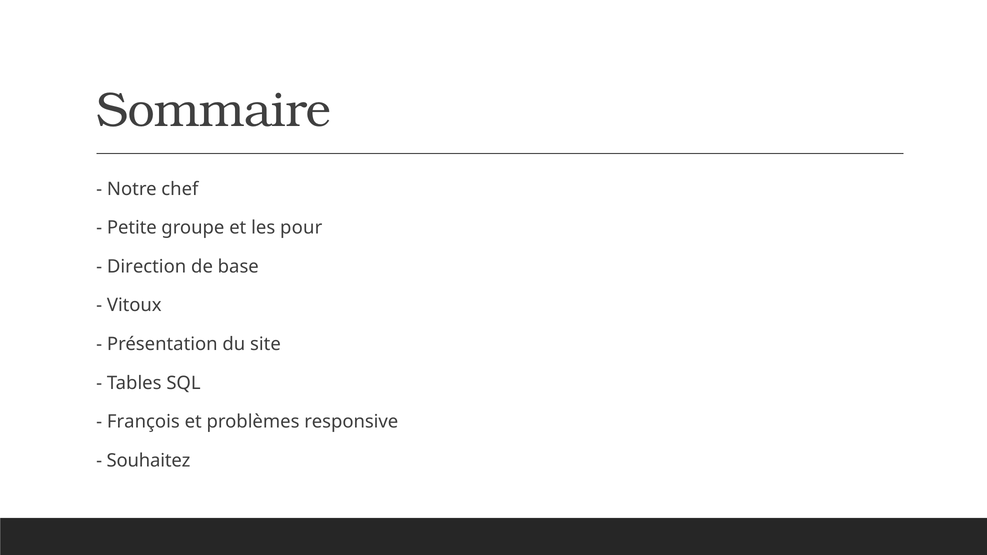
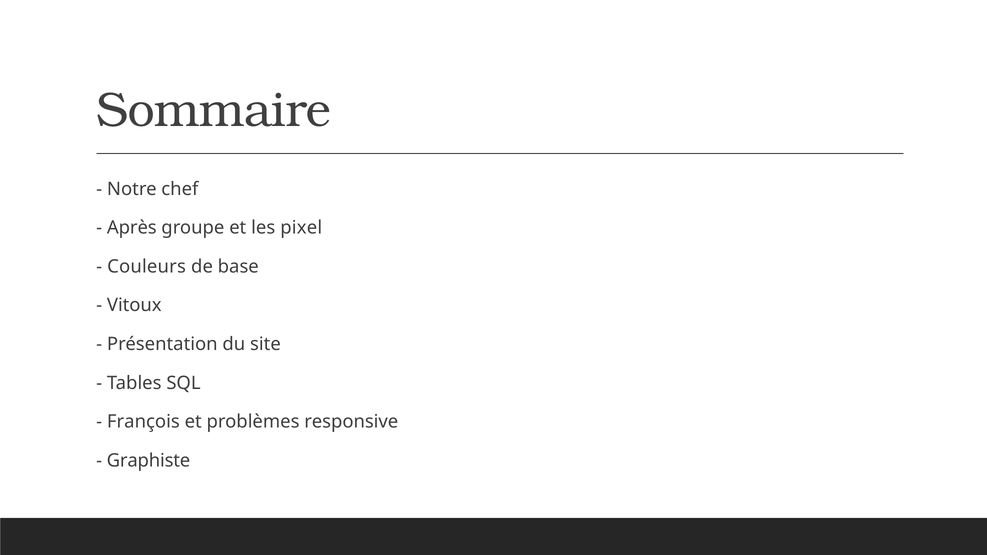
Petite: Petite -> Après
pour: pour -> pixel
Direction: Direction -> Couleurs
Souhaitez: Souhaitez -> Graphiste
